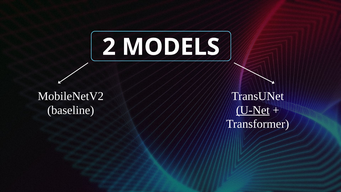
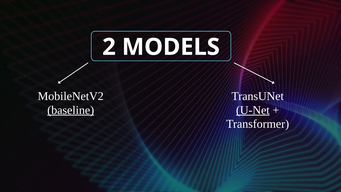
baseline underline: none -> present
